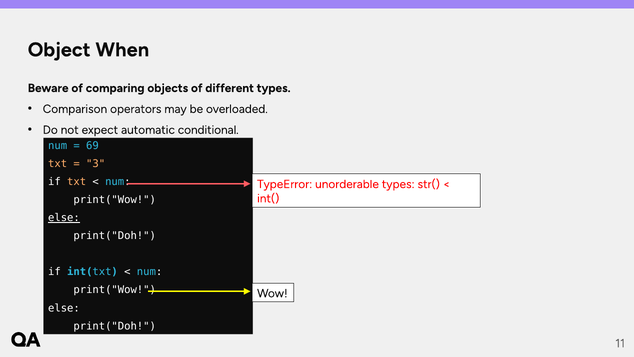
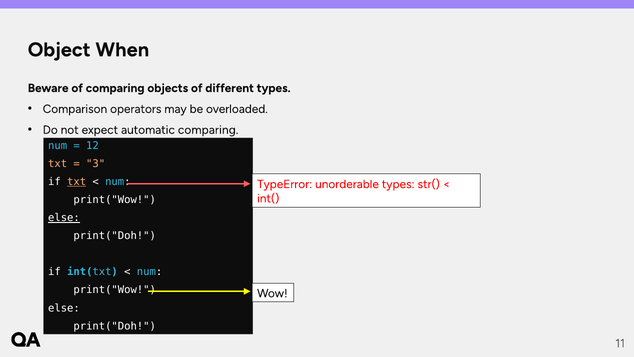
automatic conditional: conditional -> comparing
69: 69 -> 12
txt at (77, 182) underline: none -> present
